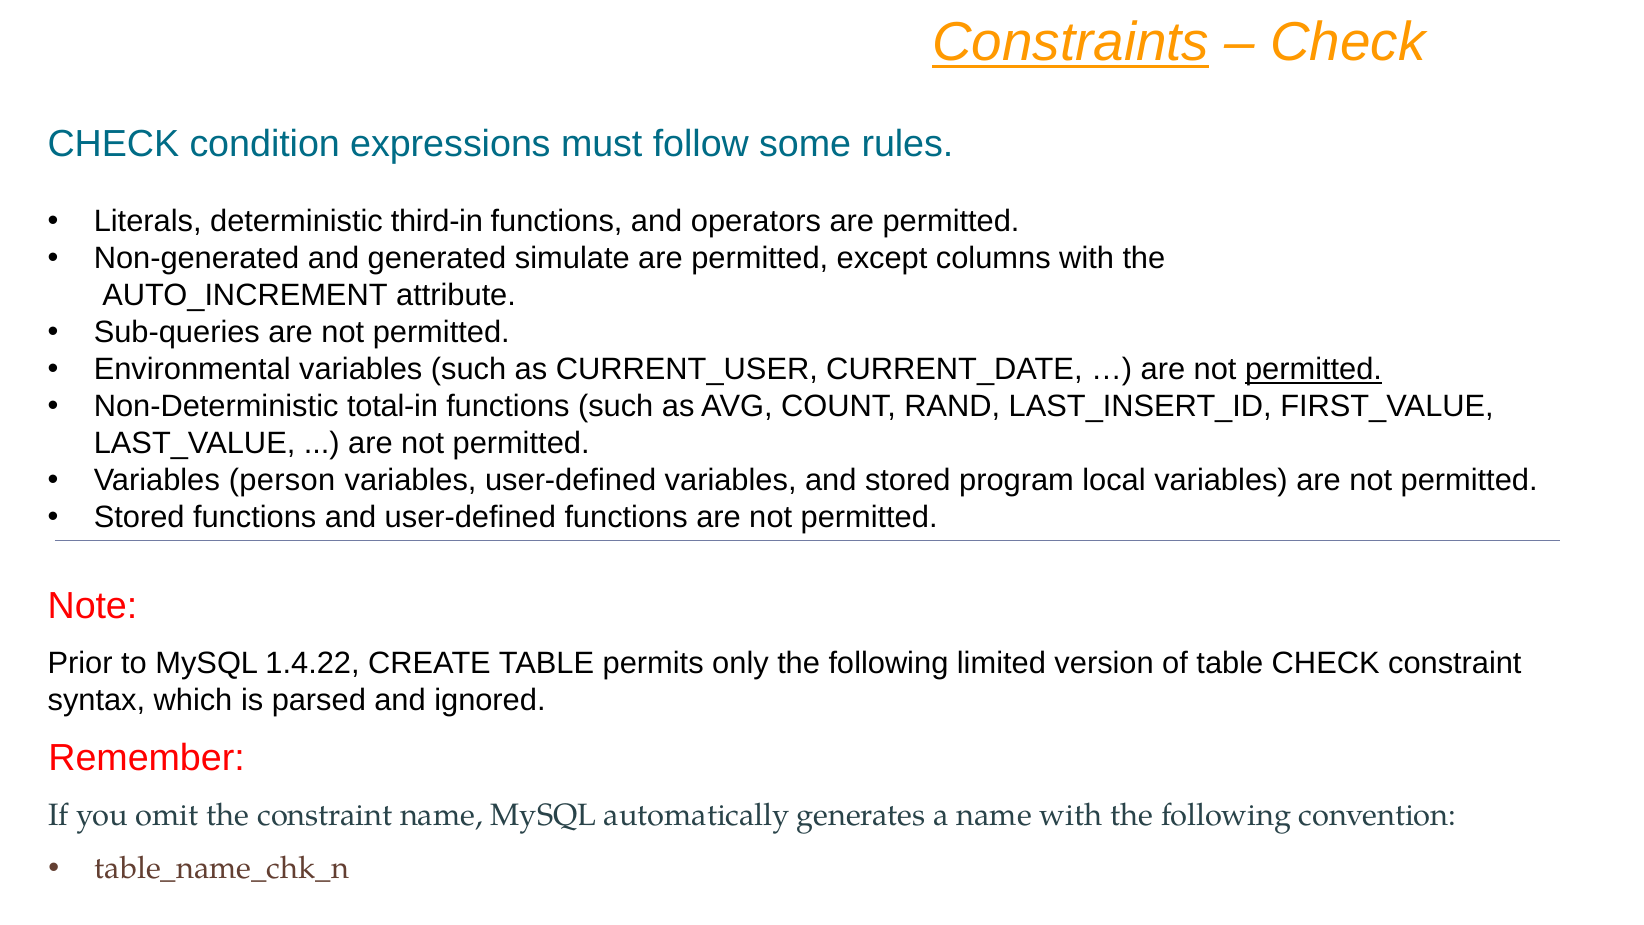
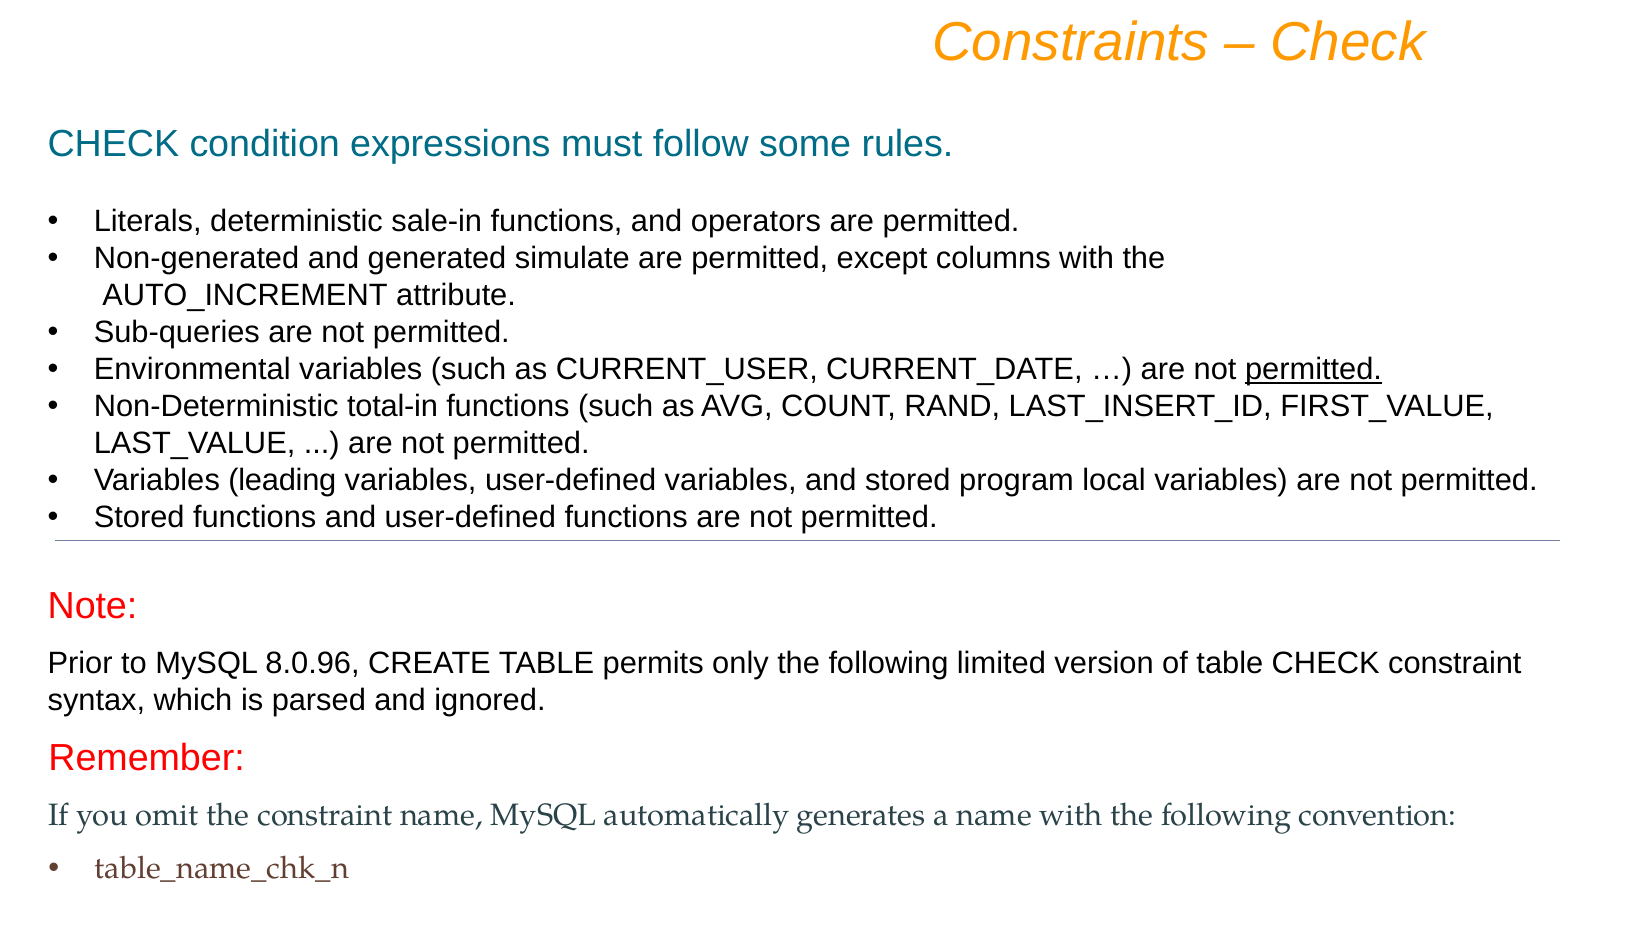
Constraints underline: present -> none
third-in: third-in -> sale-in
person: person -> leading
1.4.22: 1.4.22 -> 8.0.96
